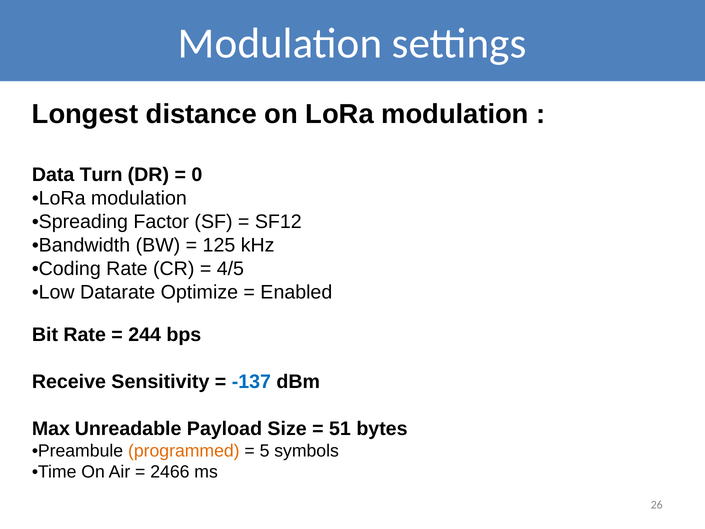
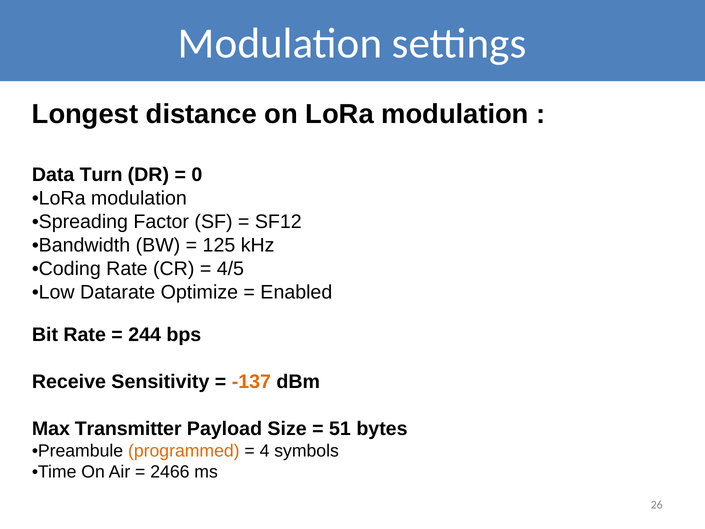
-137 colour: blue -> orange
Unreadable: Unreadable -> Transmitter
5: 5 -> 4
